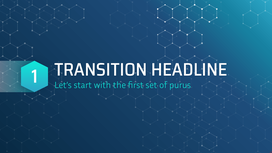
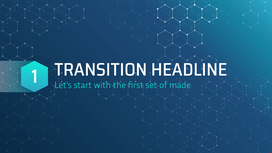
purus: purus -> made
